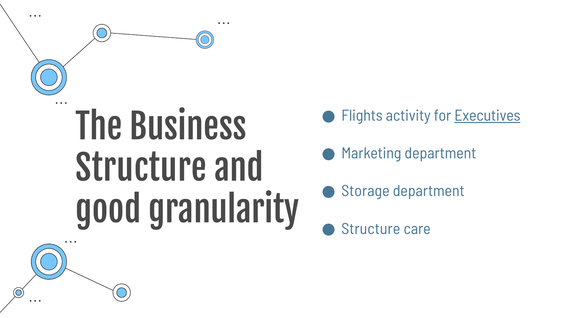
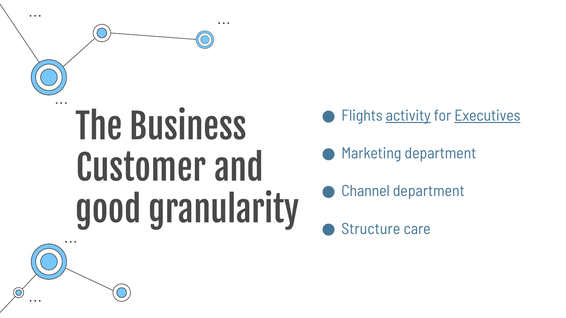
activity underline: none -> present
Structure at (141, 170): Structure -> Customer
Storage: Storage -> Channel
